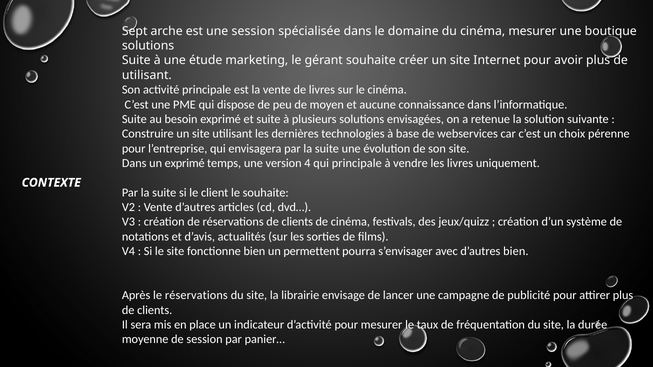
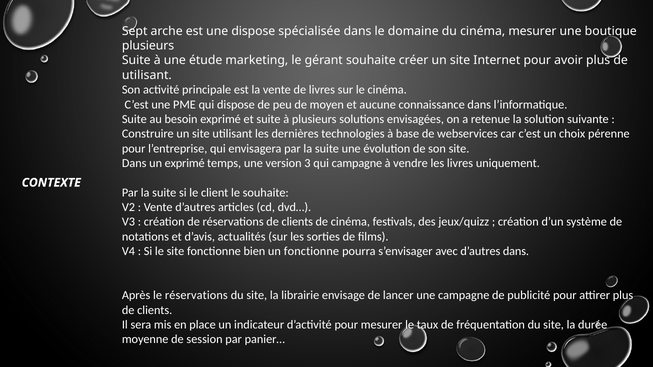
une session: session -> dispose
solutions at (148, 46): solutions -> plusieurs
version 4: 4 -> 3
qui principale: principale -> campagne
un permettent: permettent -> fonctionne
d’autres bien: bien -> dans
